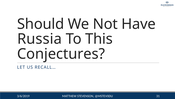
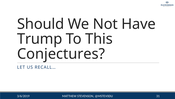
Russia: Russia -> Trump
